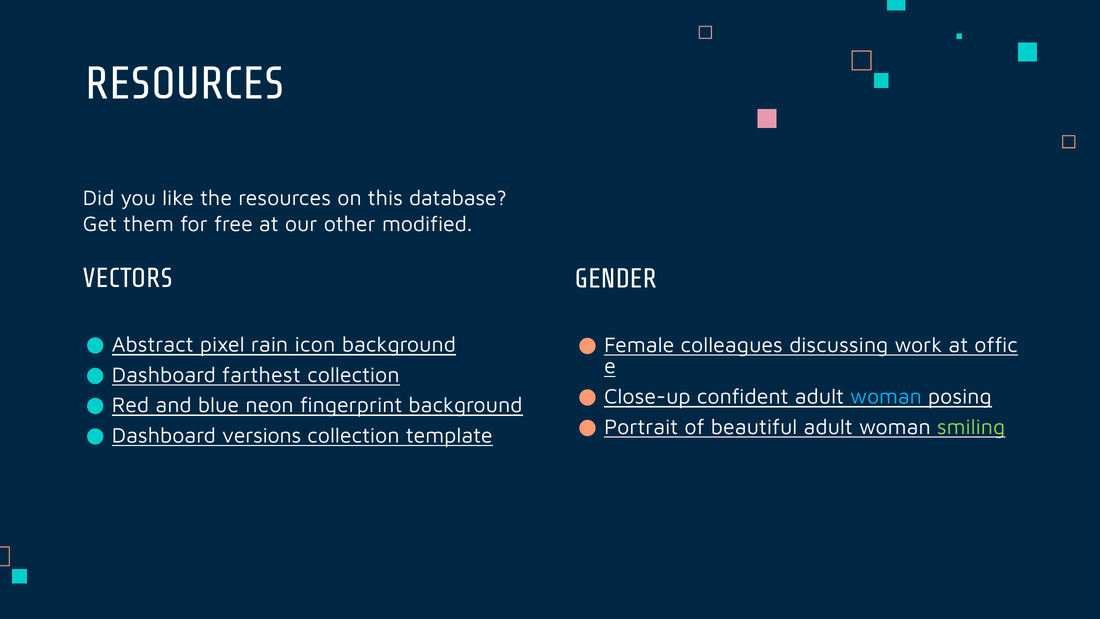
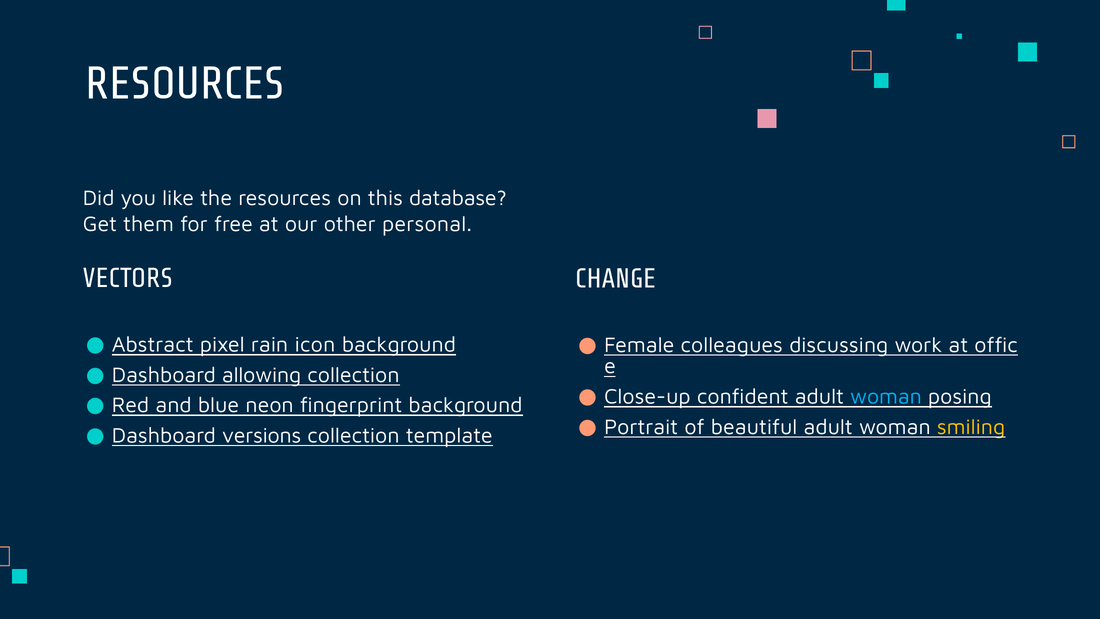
modified: modified -> personal
GENDER: GENDER -> CHANGE
farthest: farthest -> allowing
smiling colour: light green -> yellow
